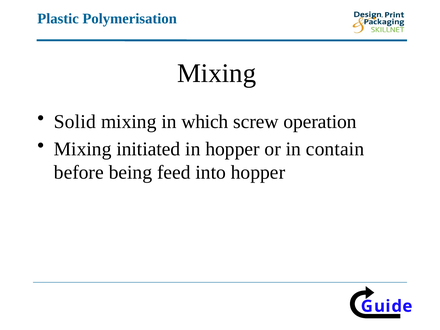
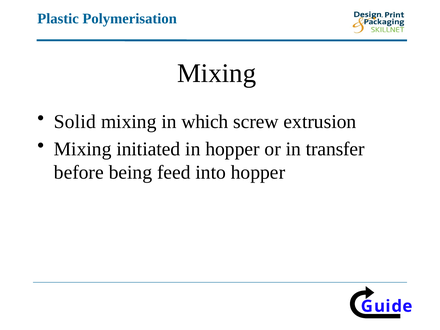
operation: operation -> extrusion
contain: contain -> transfer
